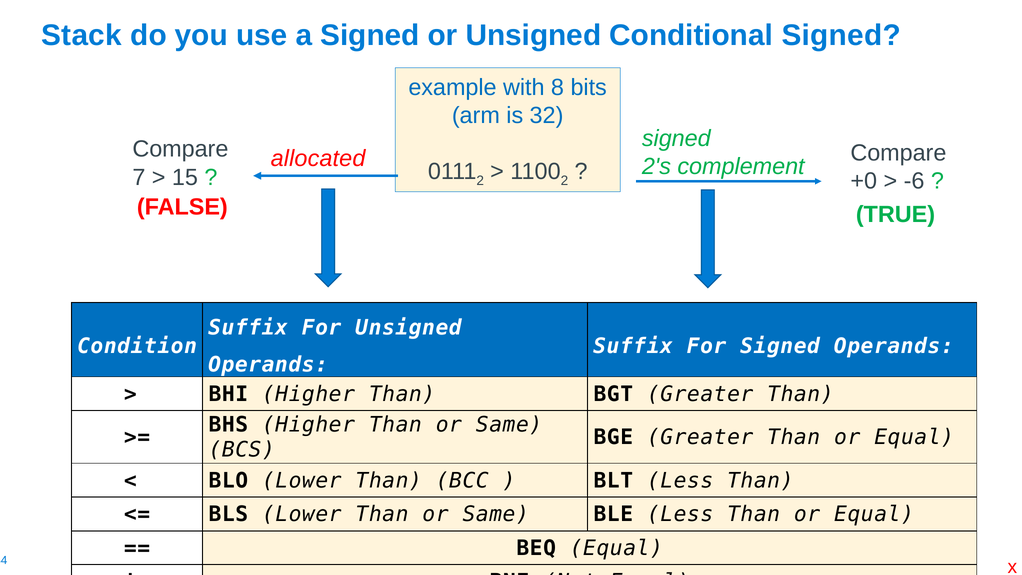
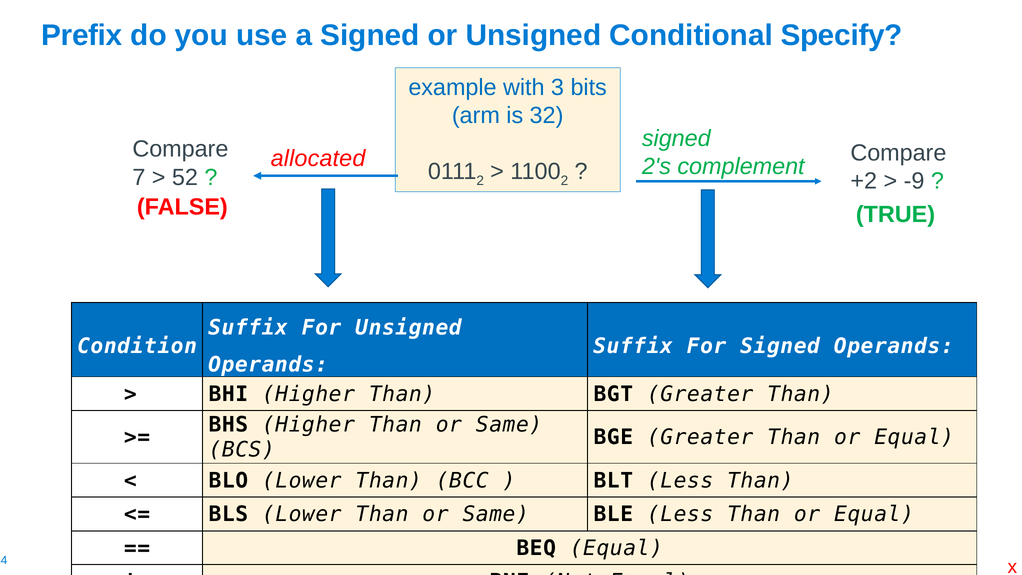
Stack: Stack -> Prefix
Conditional Signed: Signed -> Specify
8: 8 -> 3
15: 15 -> 52
+0: +0 -> +2
-6: -6 -> -9
